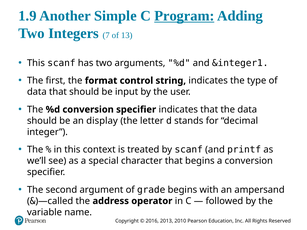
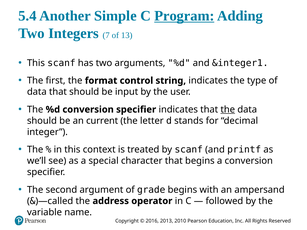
1.9: 1.9 -> 5.4
the at (228, 110) underline: none -> present
display: display -> current
